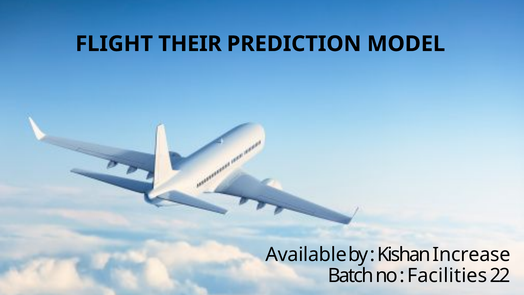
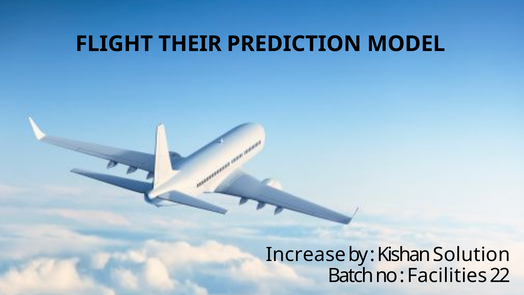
Available: Available -> Increase
Increase: Increase -> Solution
